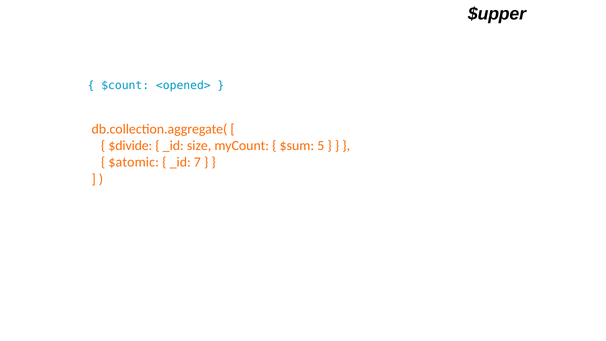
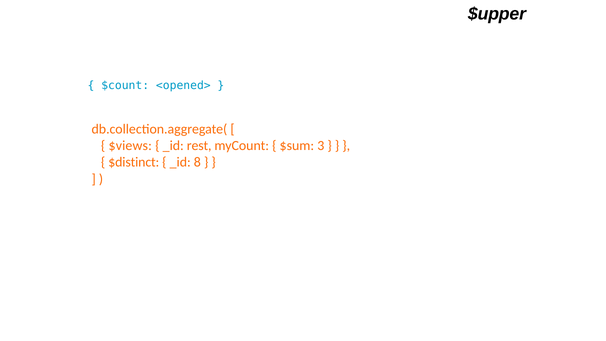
$divide: $divide -> $views
size: size -> rest
5: 5 -> 3
$atomic: $atomic -> $distinct
7: 7 -> 8
